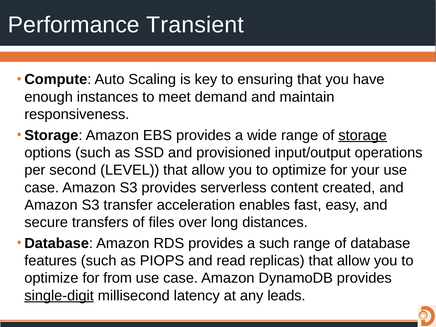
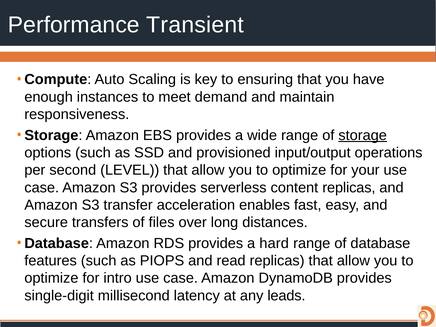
content created: created -> replicas
a such: such -> hard
from: from -> intro
single-digit underline: present -> none
